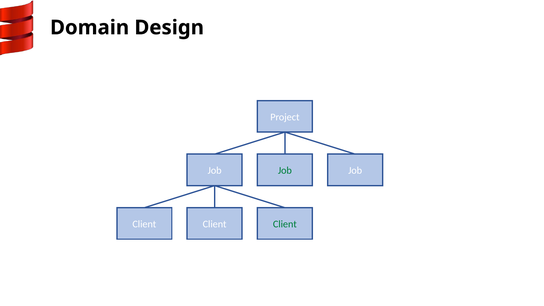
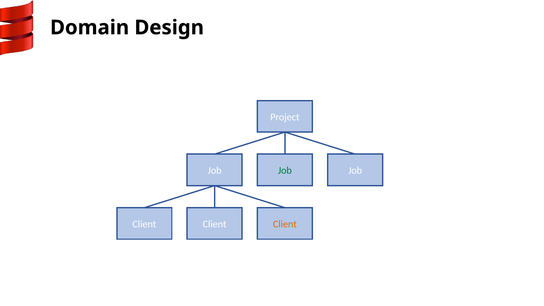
Client at (285, 224) colour: green -> orange
